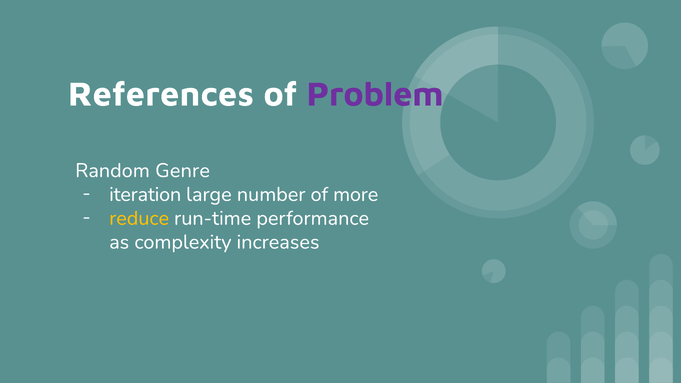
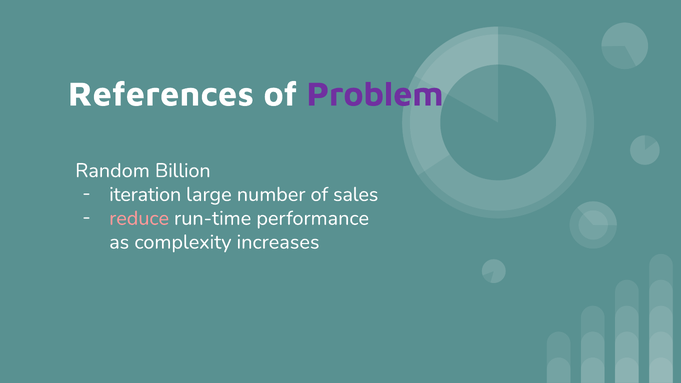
Genre: Genre -> Billion
more: more -> sales
reduce colour: yellow -> pink
